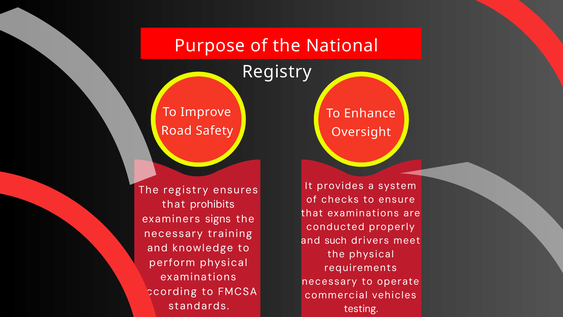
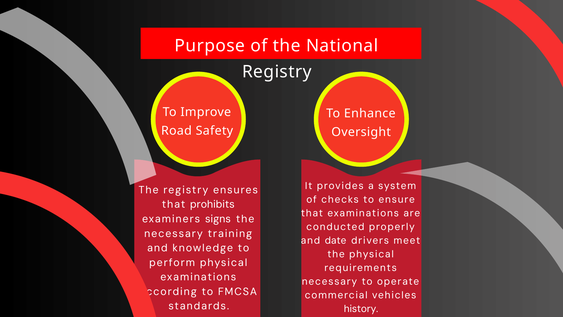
such: such -> date
testing: testing -> history
